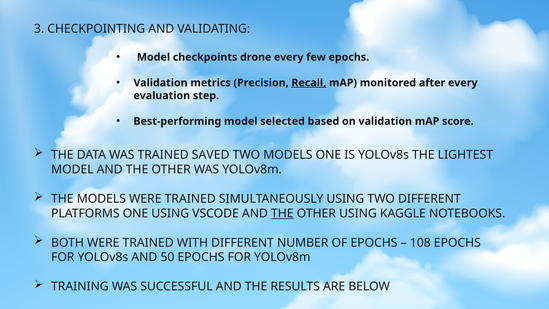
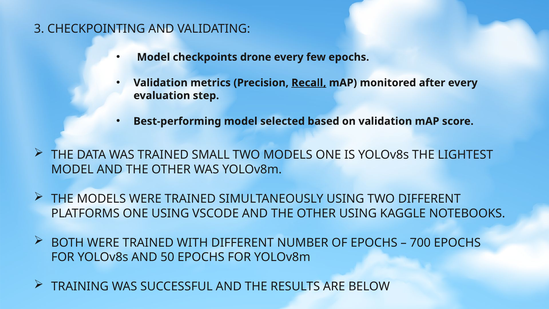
SAVED: SAVED -> SMALL
THE at (282, 213) underline: present -> none
108: 108 -> 700
